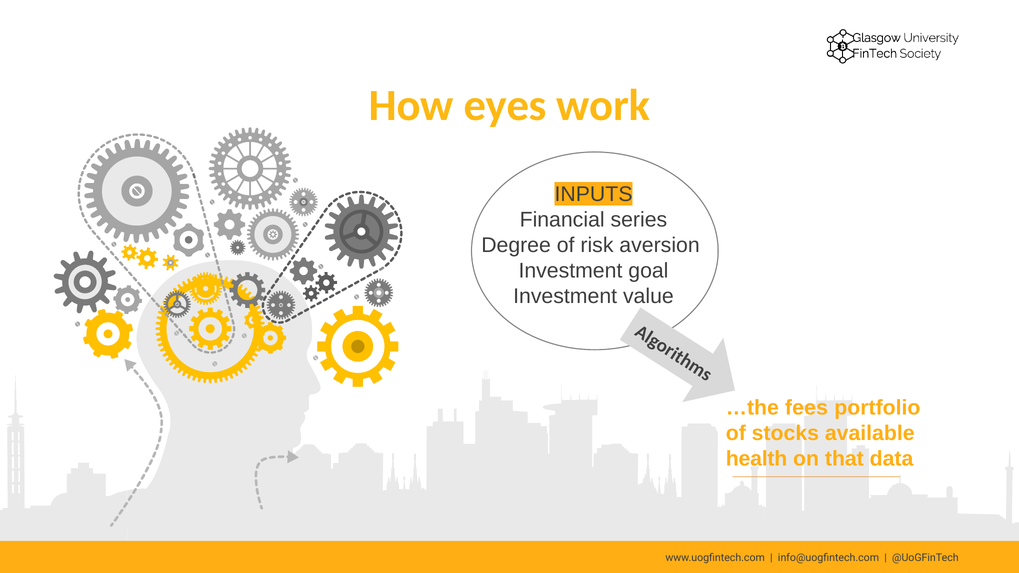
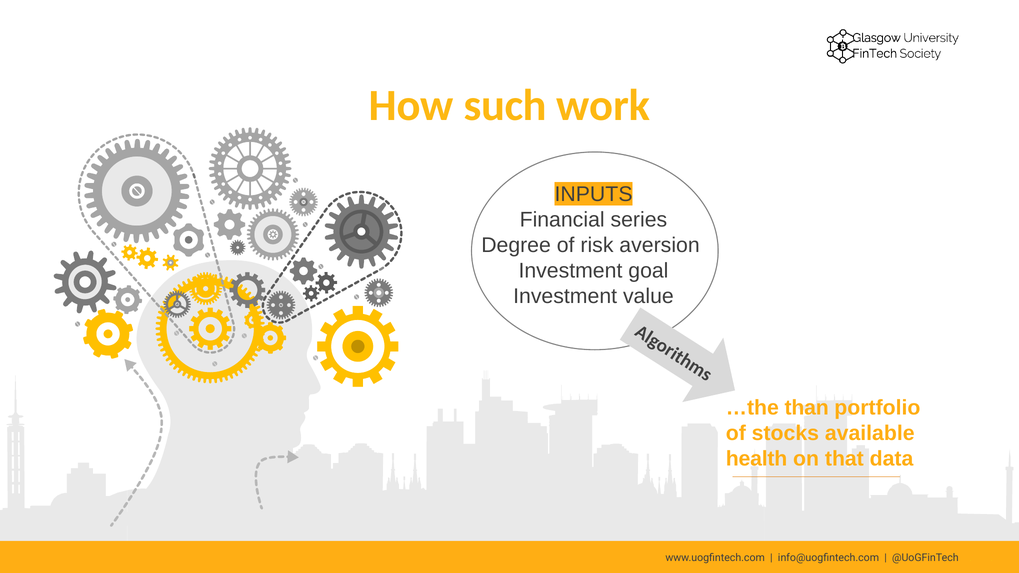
eyes: eyes -> such
fees: fees -> than
